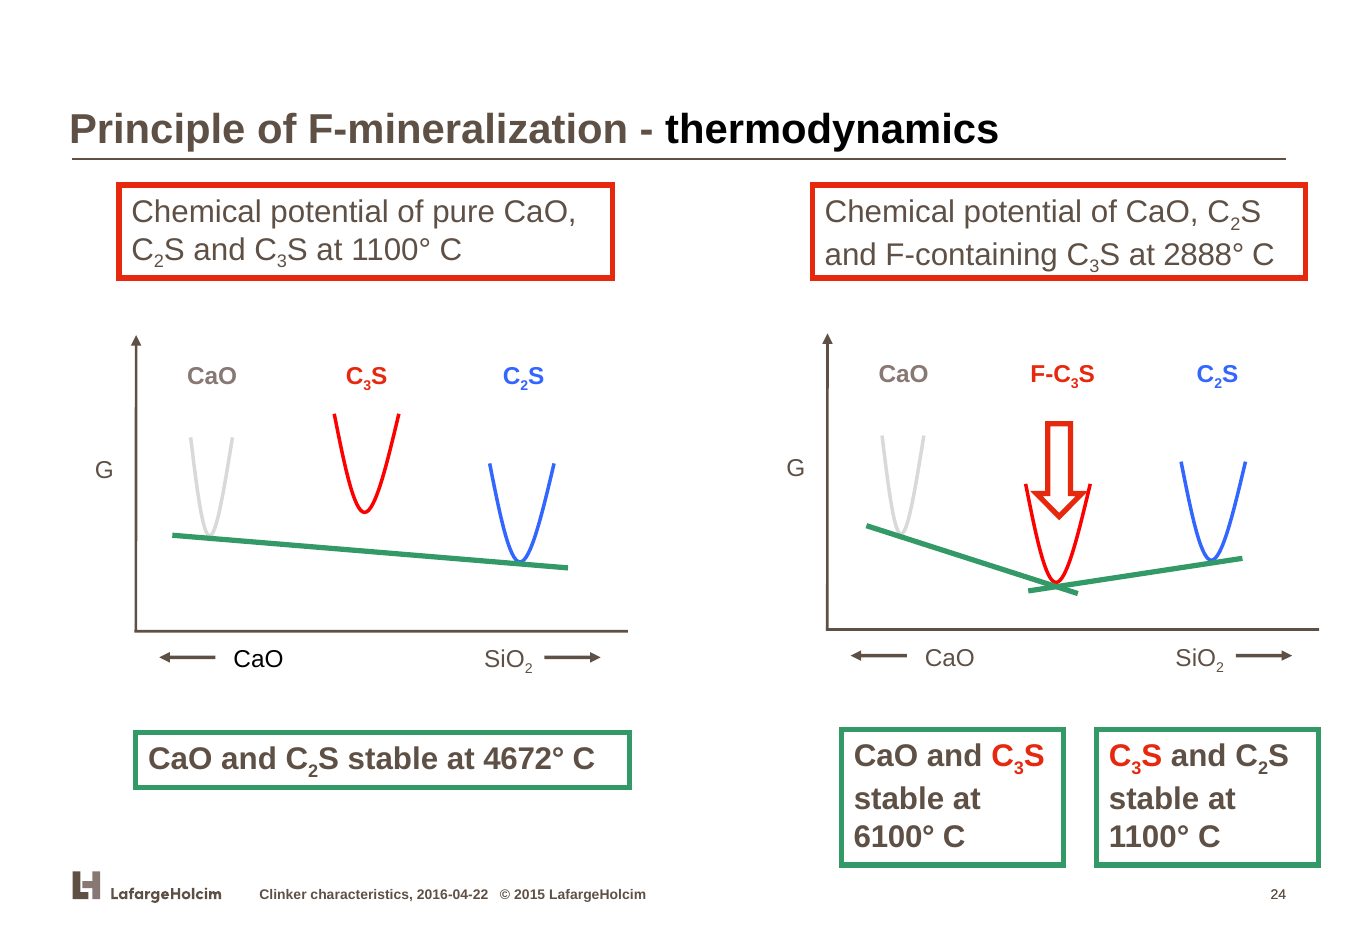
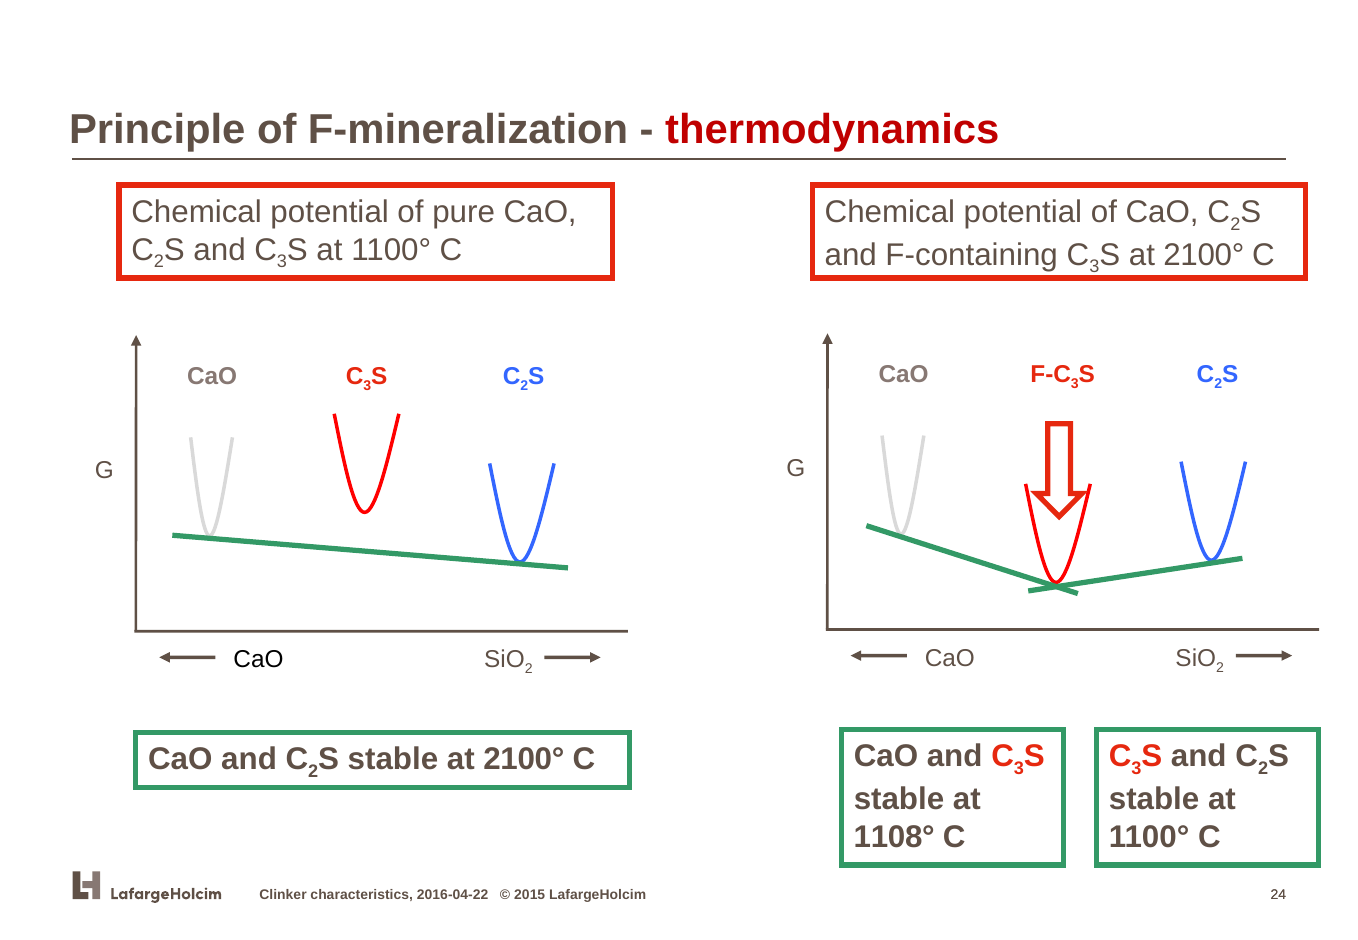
thermodynamics colour: black -> red
2888° at (1204, 255): 2888° -> 2100°
stable at 4672°: 4672° -> 2100°
6100°: 6100° -> 1108°
